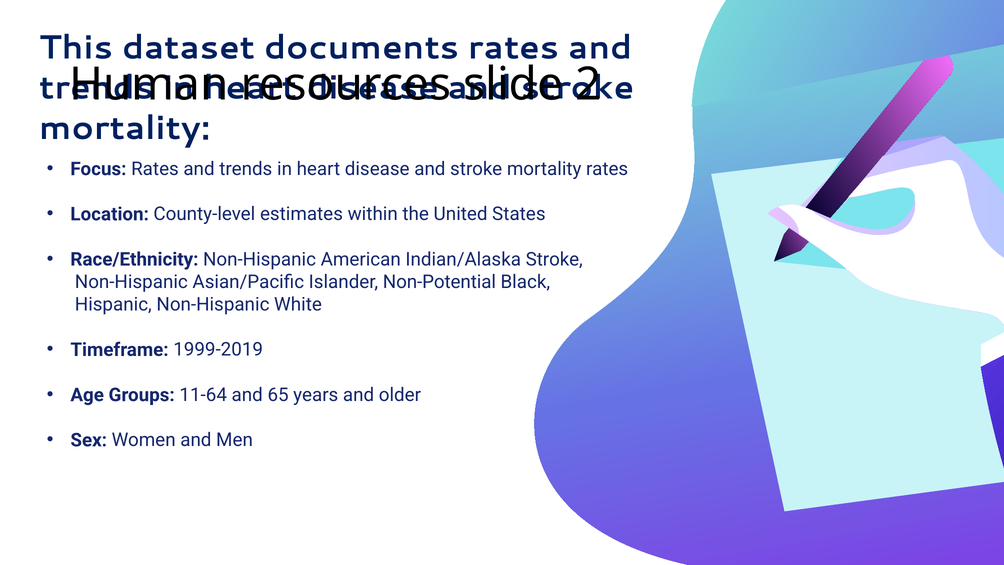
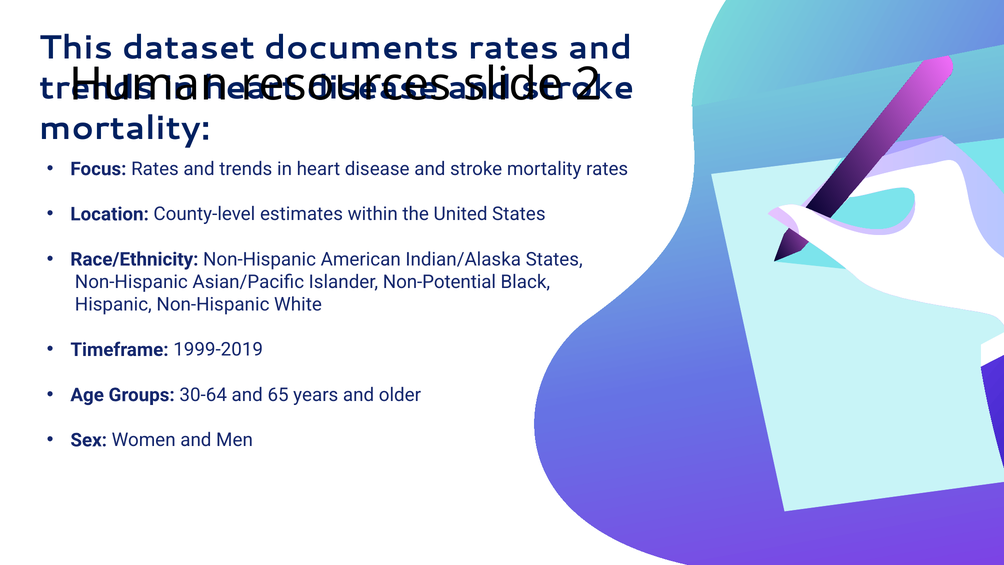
Indian/Alaska Stroke: Stroke -> States
11-64: 11-64 -> 30-64
